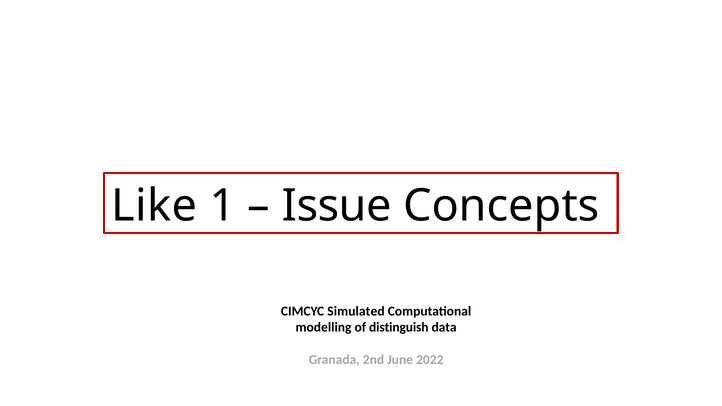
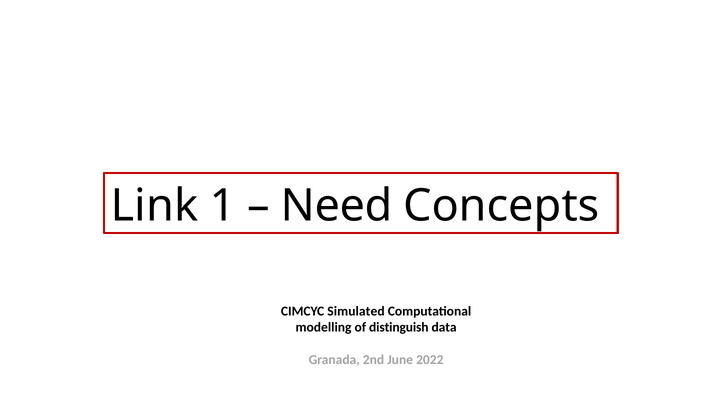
Like: Like -> Link
Issue: Issue -> Need
